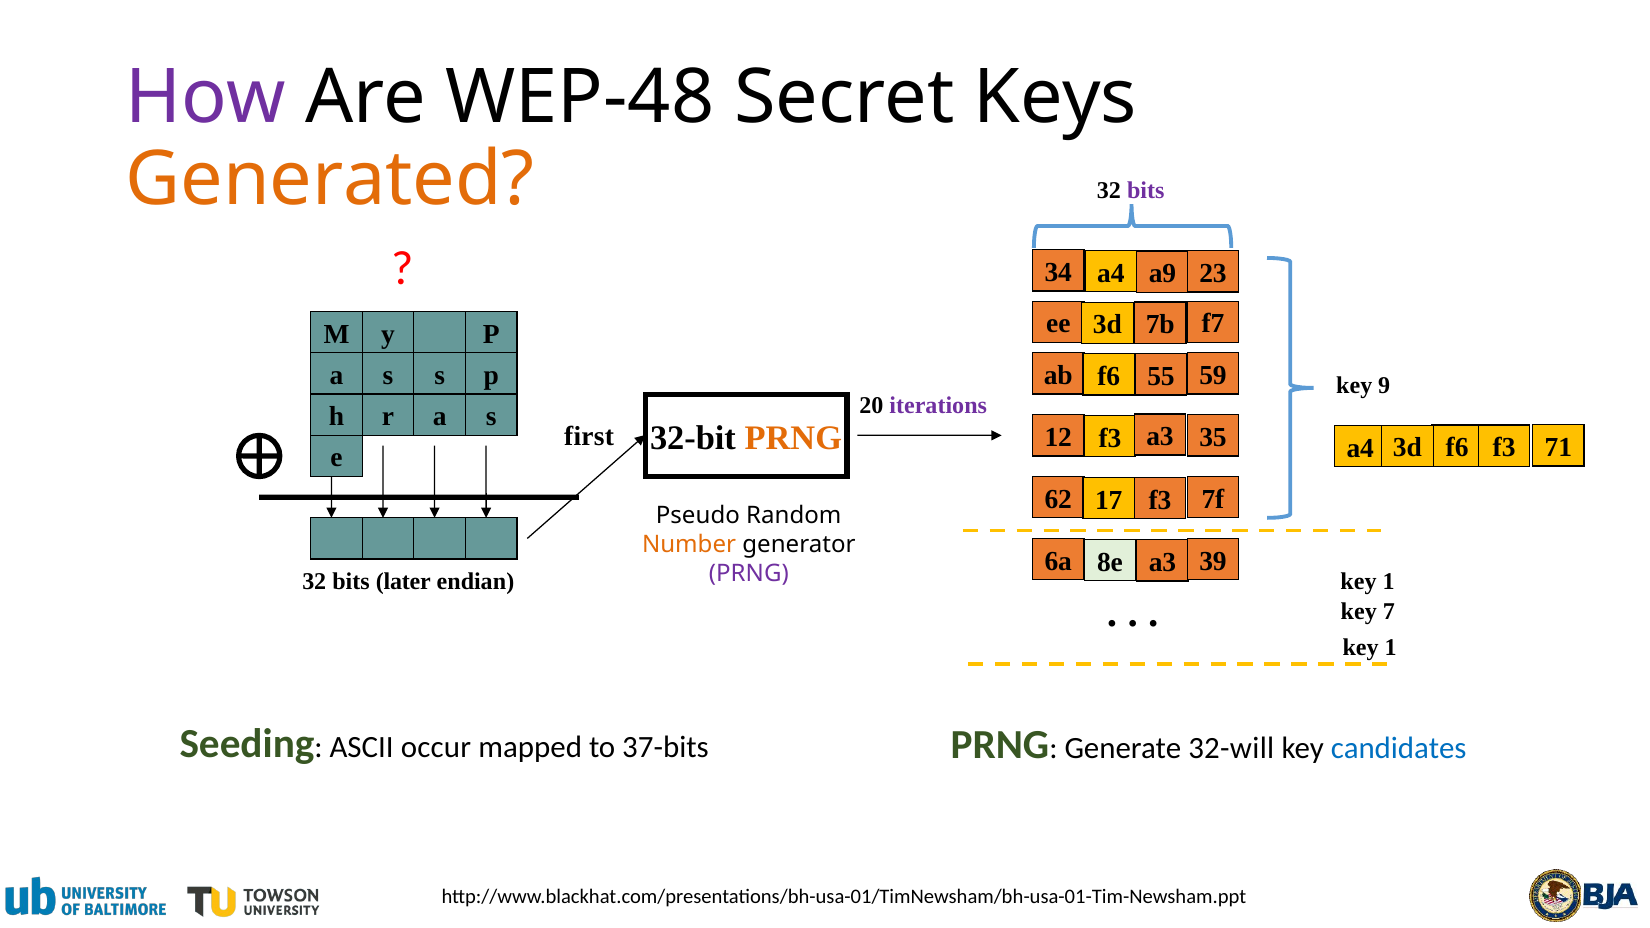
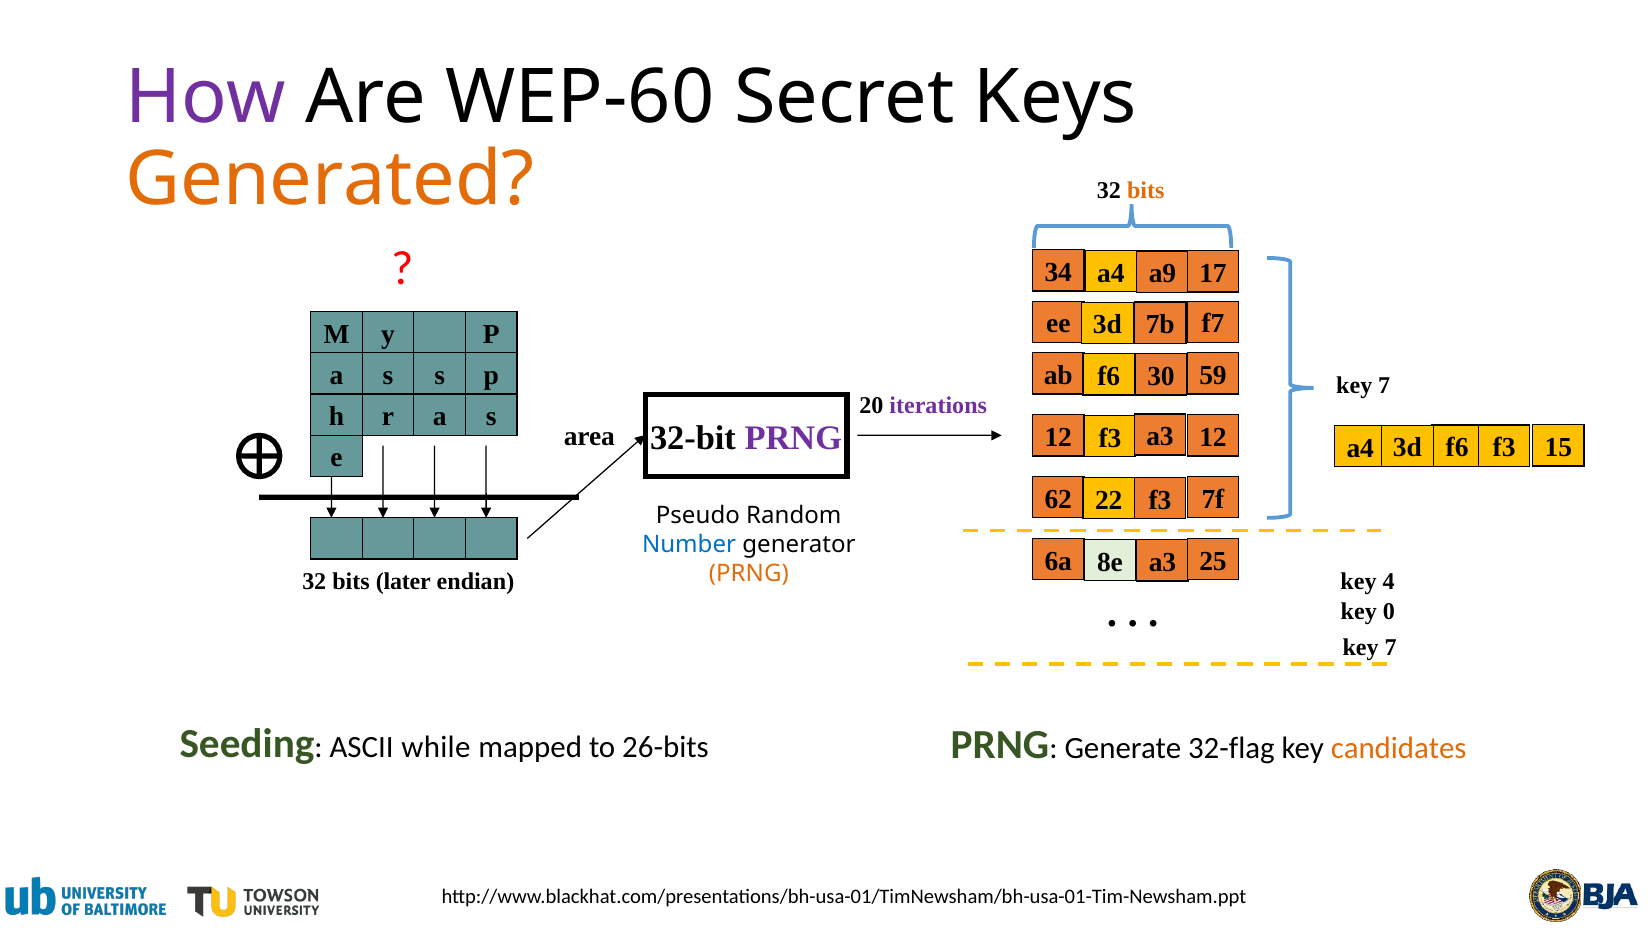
WEP-48: WEP-48 -> WEP-60
bits at (1146, 190) colour: purple -> orange
23: 23 -> 17
55: 55 -> 30
9 at (1384, 385): 9 -> 7
first: first -> area
PRNG at (793, 438) colour: orange -> purple
a3 35: 35 -> 12
71: 71 -> 15
17: 17 -> 22
Number colour: orange -> blue
39: 39 -> 25
PRNG at (749, 573) colour: purple -> orange
1 at (1389, 581): 1 -> 4
7: 7 -> 0
1 at (1391, 647): 1 -> 7
occur: occur -> while
37-bits: 37-bits -> 26-bits
32-will: 32-will -> 32-flag
candidates colour: blue -> orange
